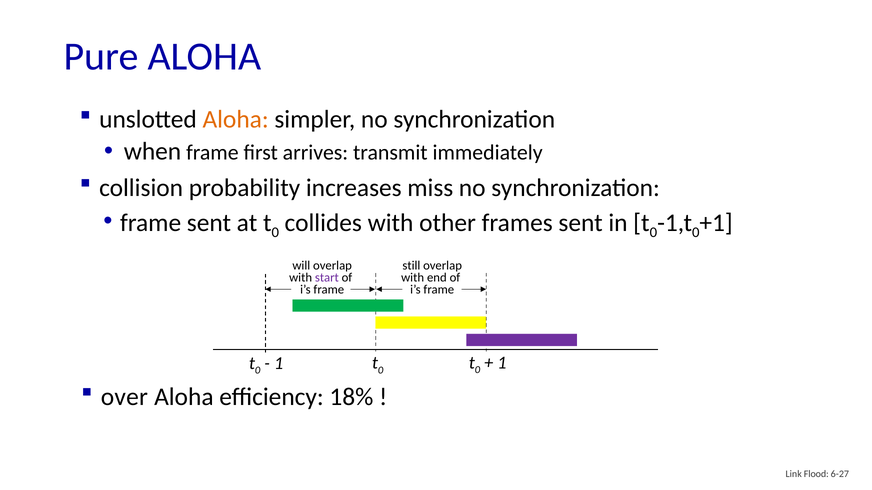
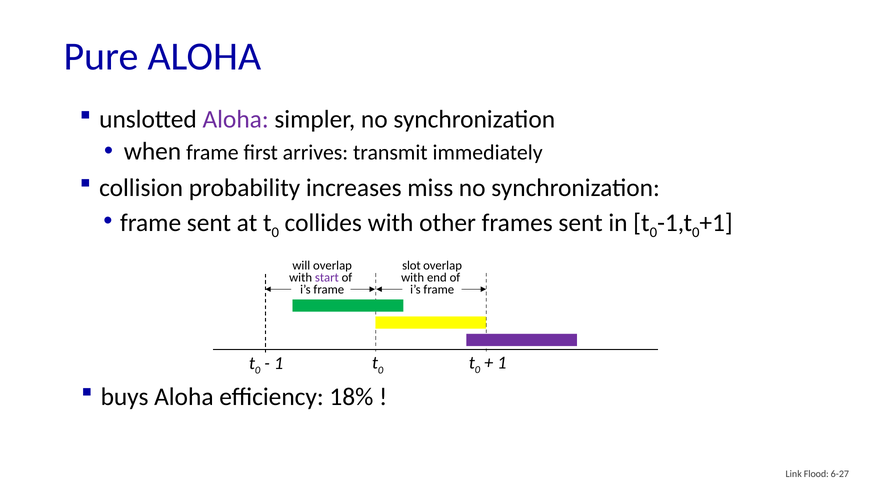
Aloha at (236, 119) colour: orange -> purple
still: still -> slot
over: over -> buys
